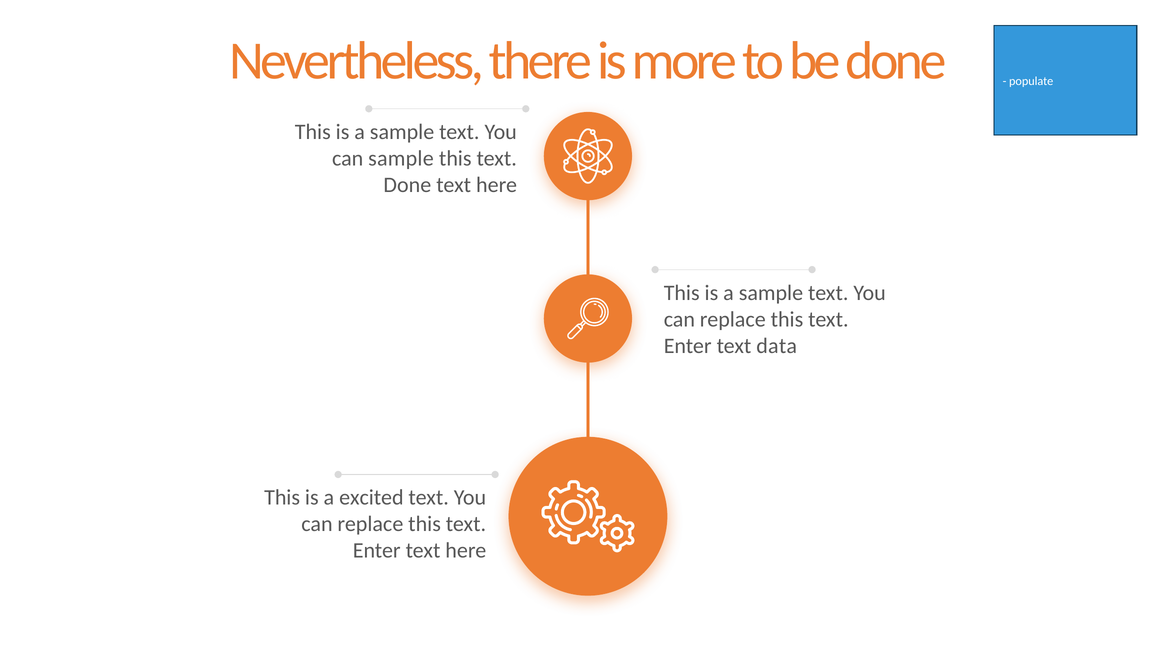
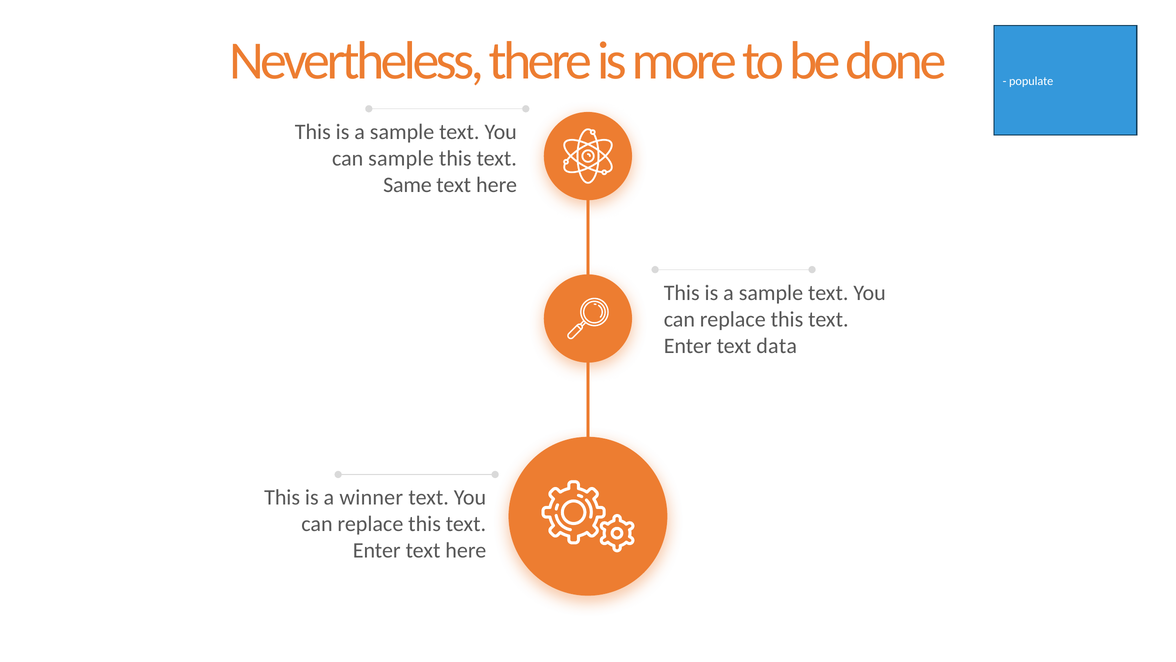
Done at (407, 185): Done -> Same
excited: excited -> winner
